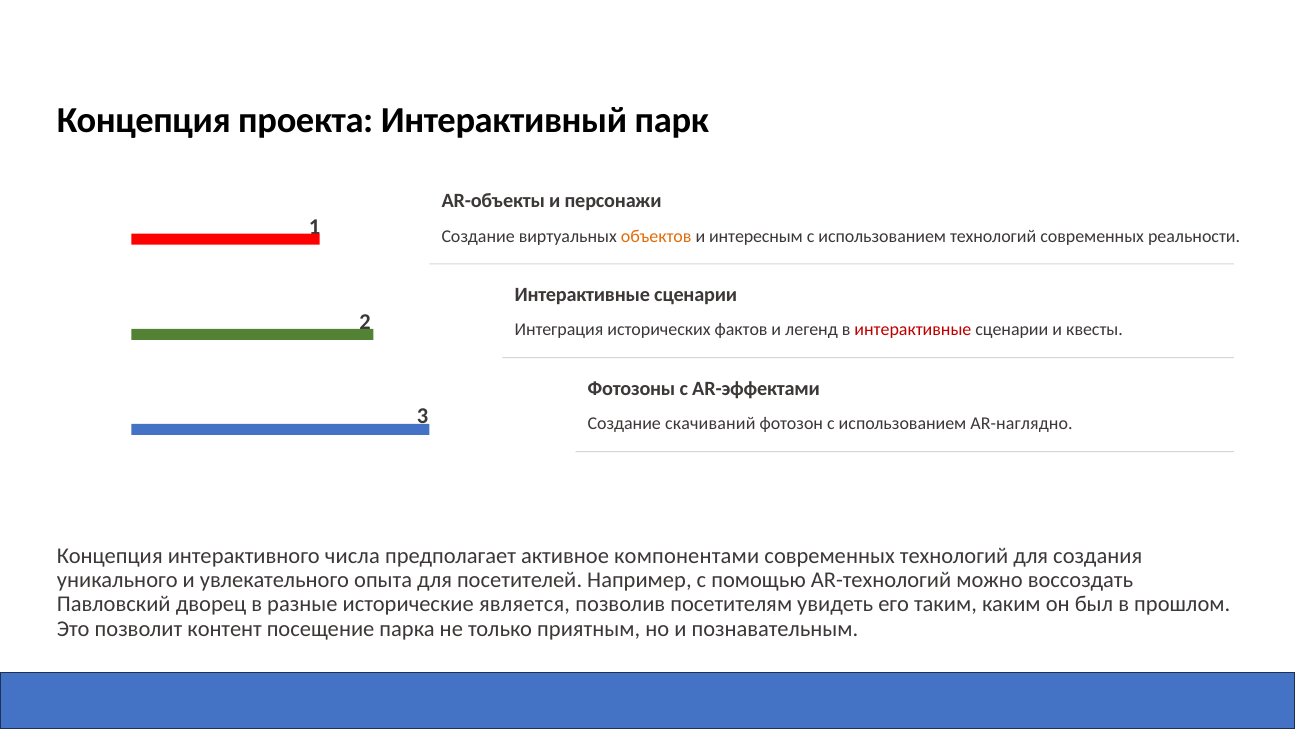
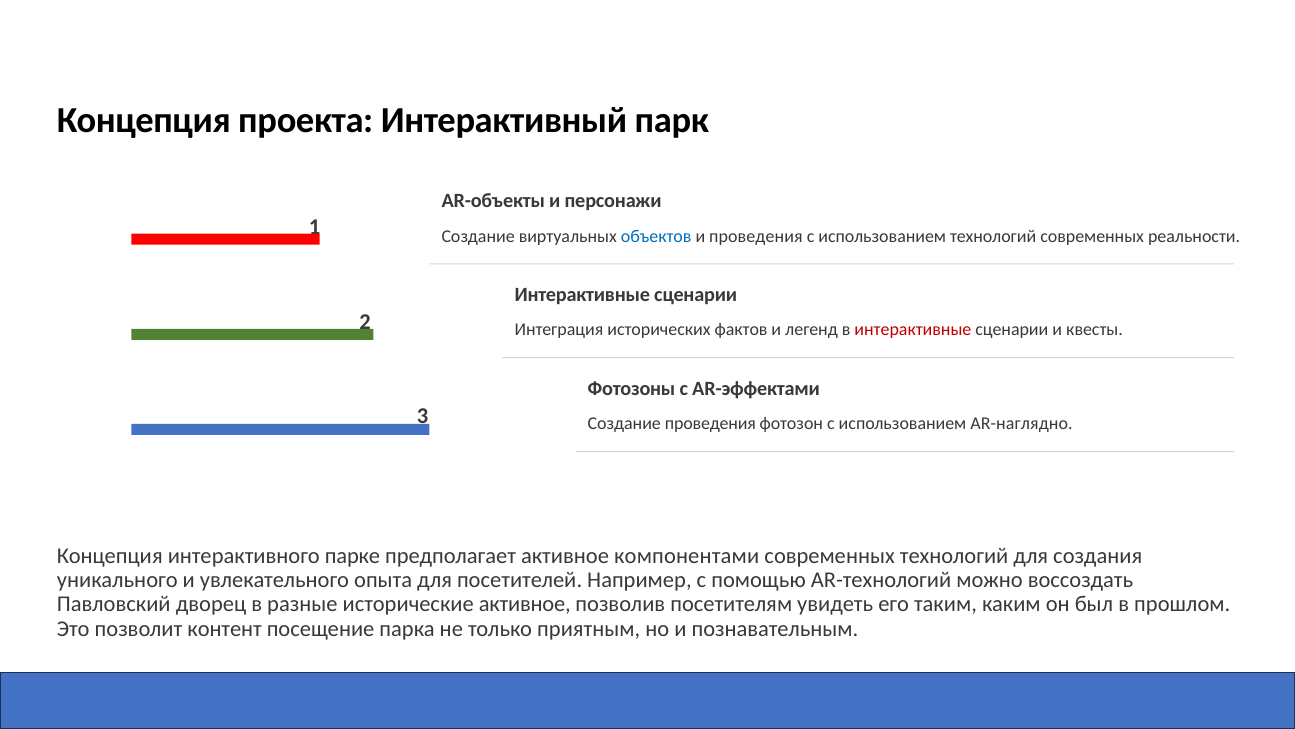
объектов colour: orange -> blue
и интересным: интересным -> проведения
Создание скачиваний: скачиваний -> проведения
числа: числа -> парке
исторические является: является -> активное
